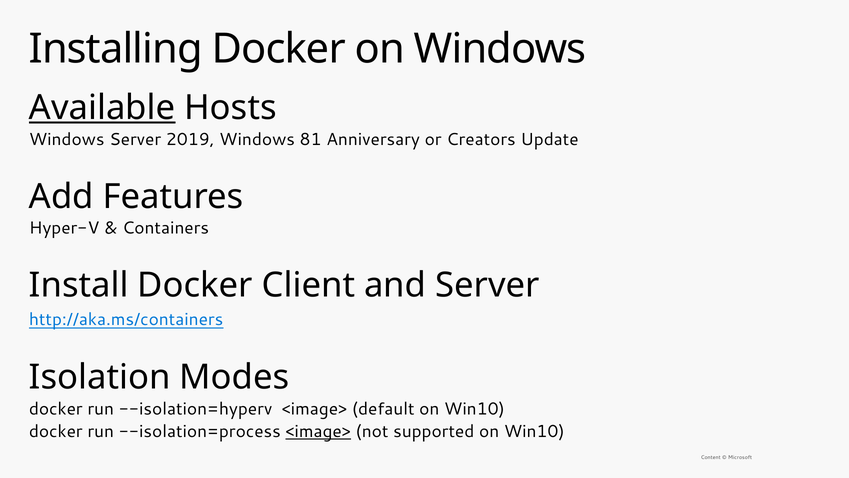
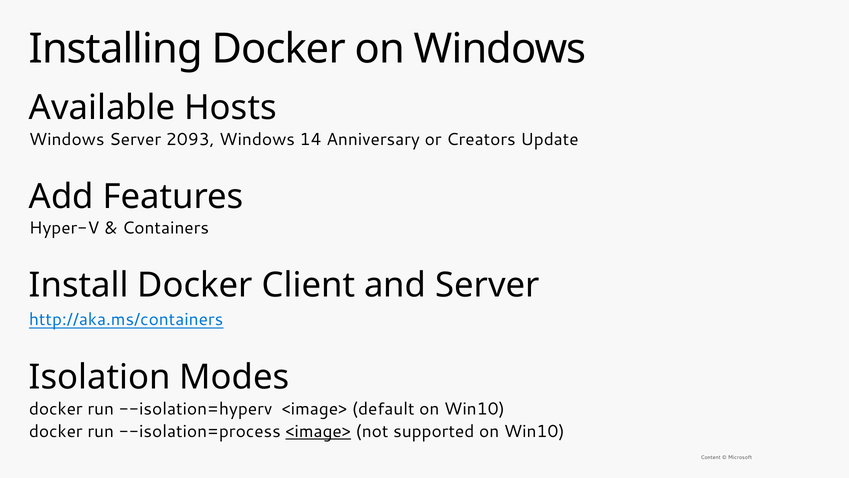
Available underline: present -> none
2019: 2019 -> 2093
81: 81 -> 14
